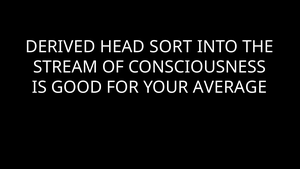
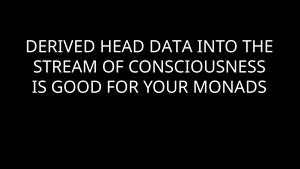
SORT: SORT -> DATA
AVERAGE: AVERAGE -> MONADS
